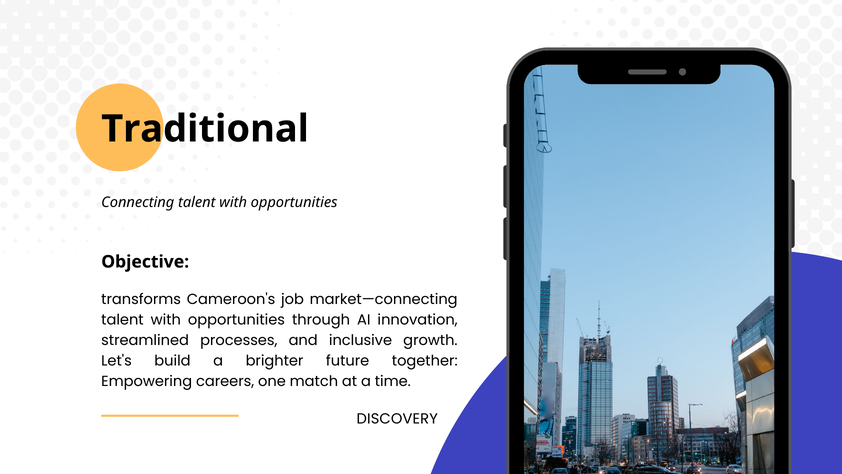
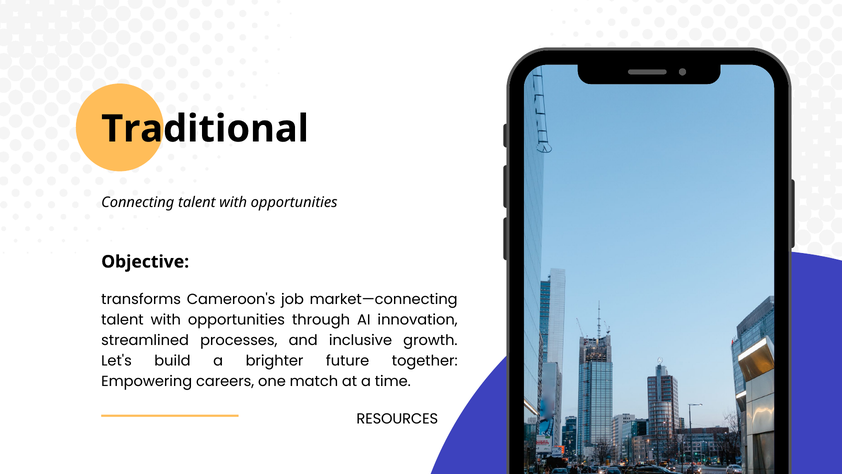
DISCOVERY: DISCOVERY -> RESOURCES
